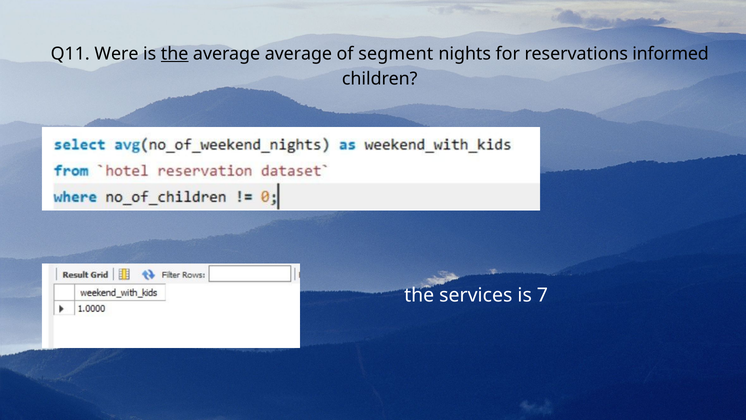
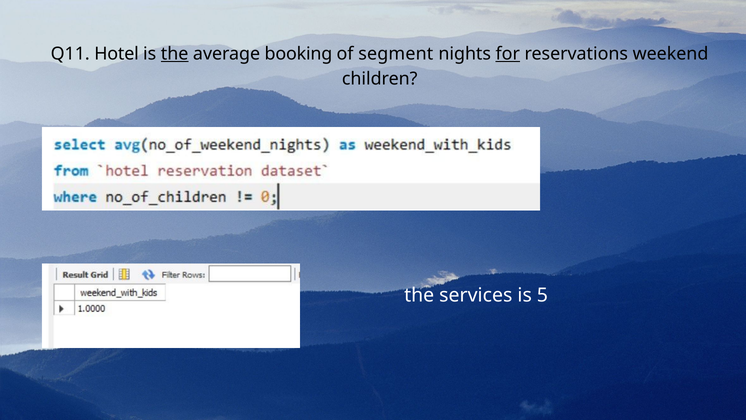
Were: Were -> Hotel
average average: average -> booking
for underline: none -> present
informed: informed -> weekend
7: 7 -> 5
